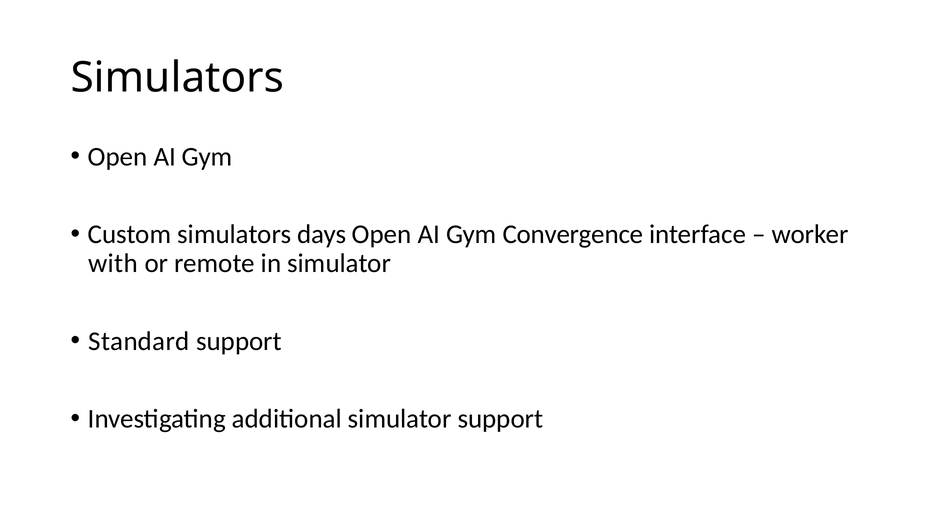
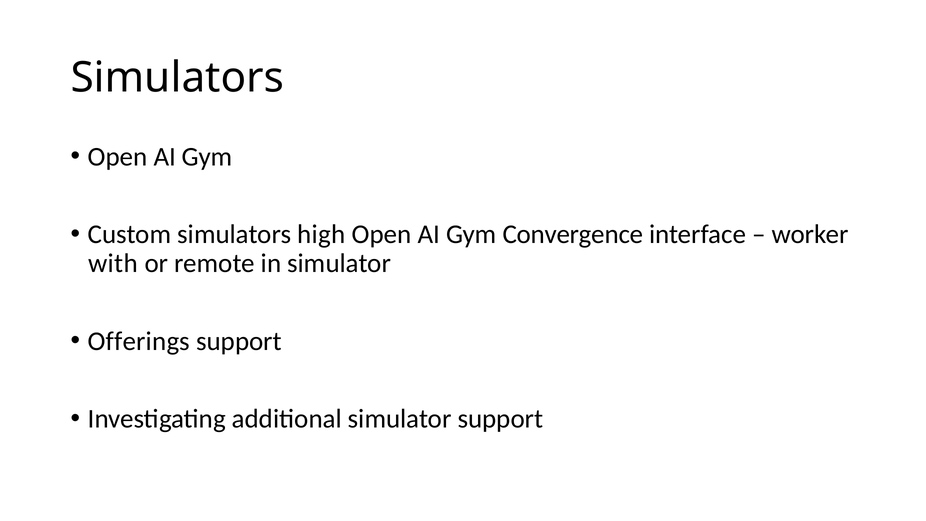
days: days -> high
Standard: Standard -> Offerings
